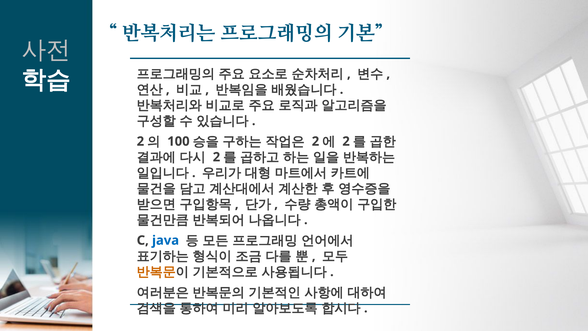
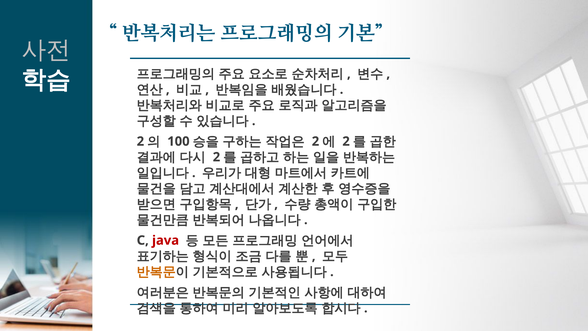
java colour: blue -> red
